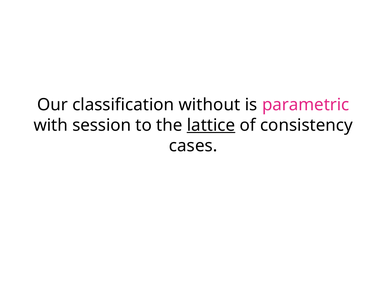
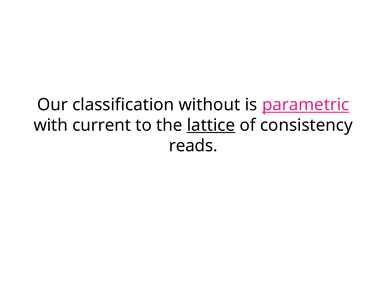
parametric underline: none -> present
session: session -> current
cases: cases -> reads
